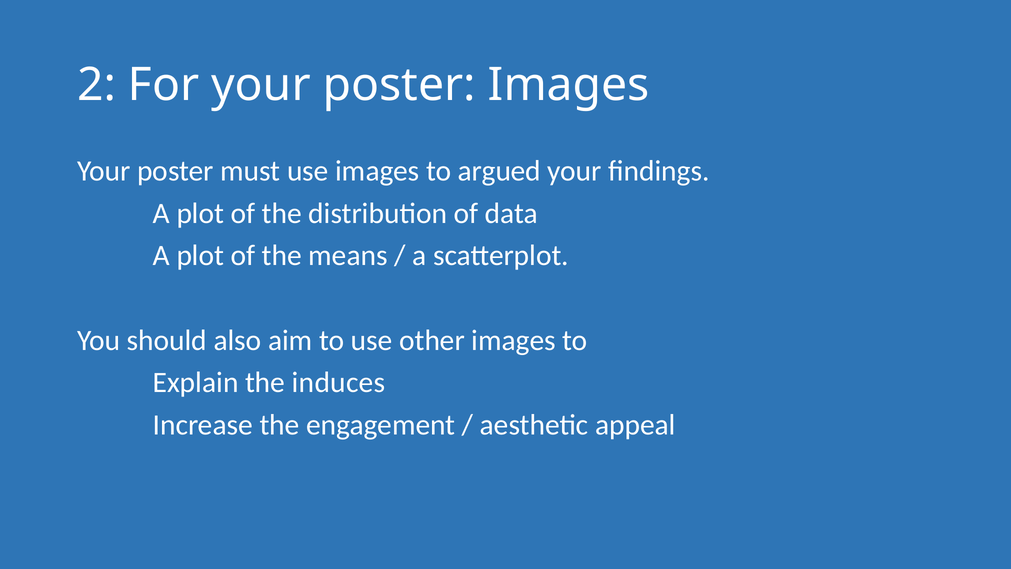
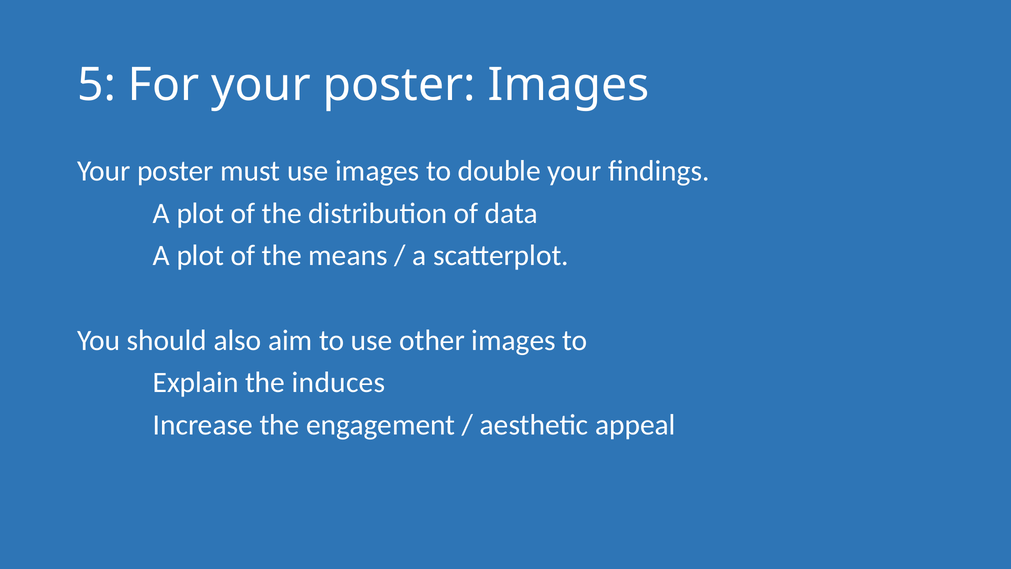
2: 2 -> 5
argued: argued -> double
